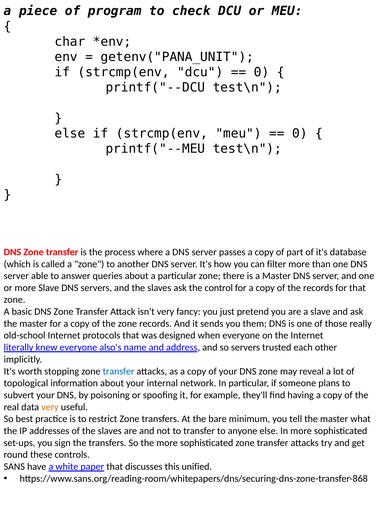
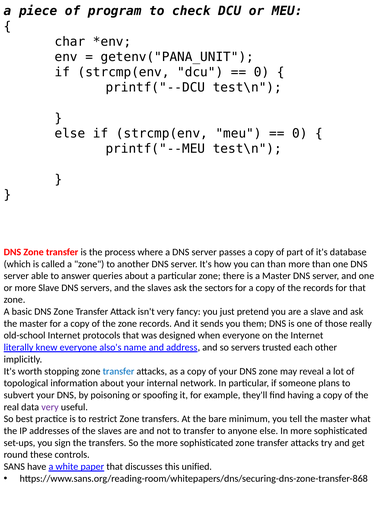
can filter: filter -> than
control: control -> sectors
very at (50, 407) colour: orange -> purple
